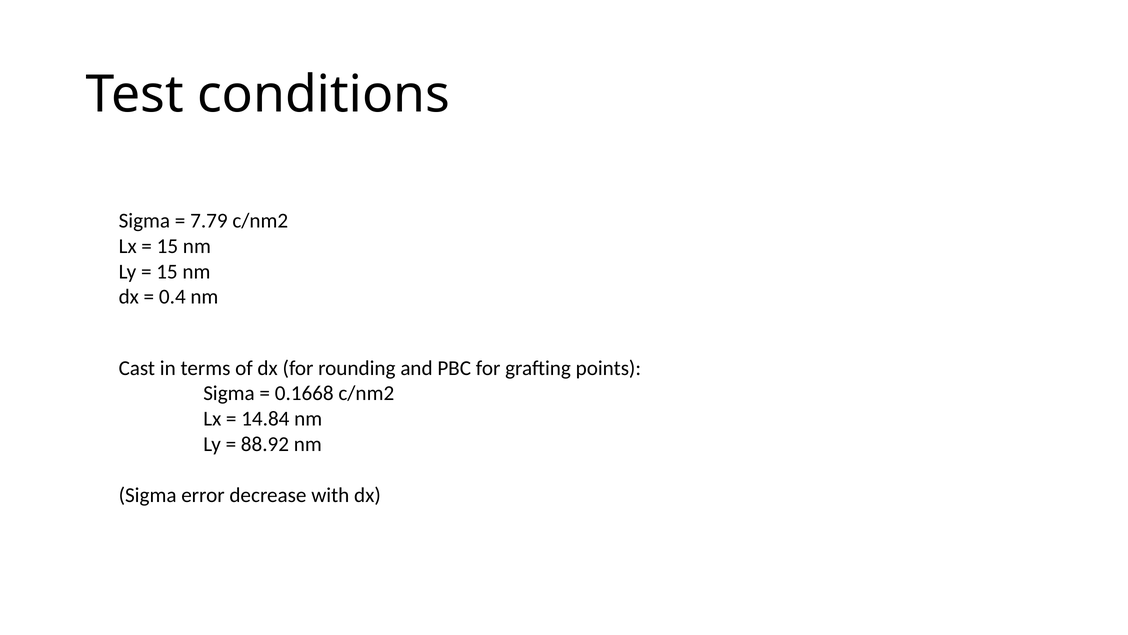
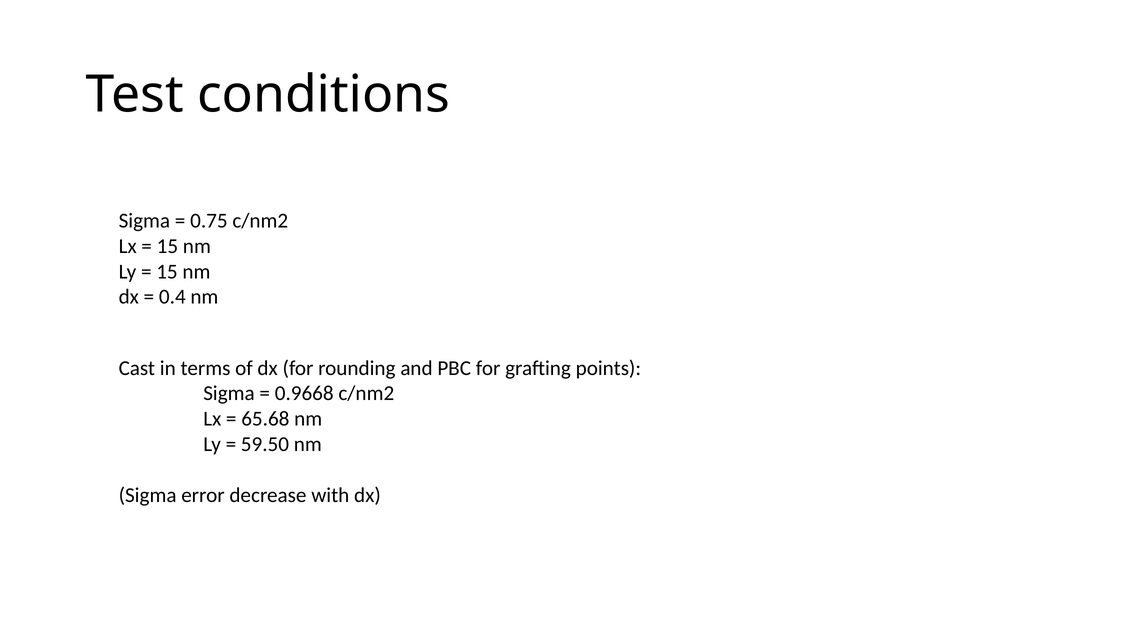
7.79: 7.79 -> 0.75
0.1668: 0.1668 -> 0.9668
14.84: 14.84 -> 65.68
88.92: 88.92 -> 59.50
